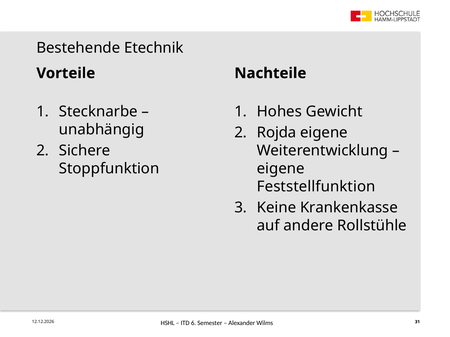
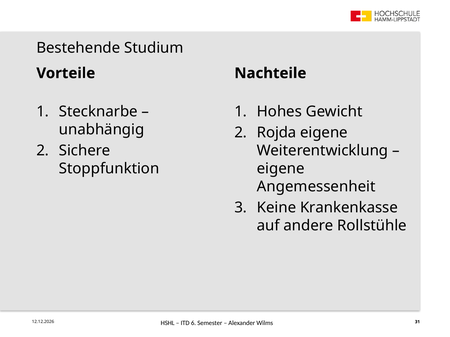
Etechnik: Etechnik -> Studium
Feststellfunktion: Feststellfunktion -> Angemessenheit
